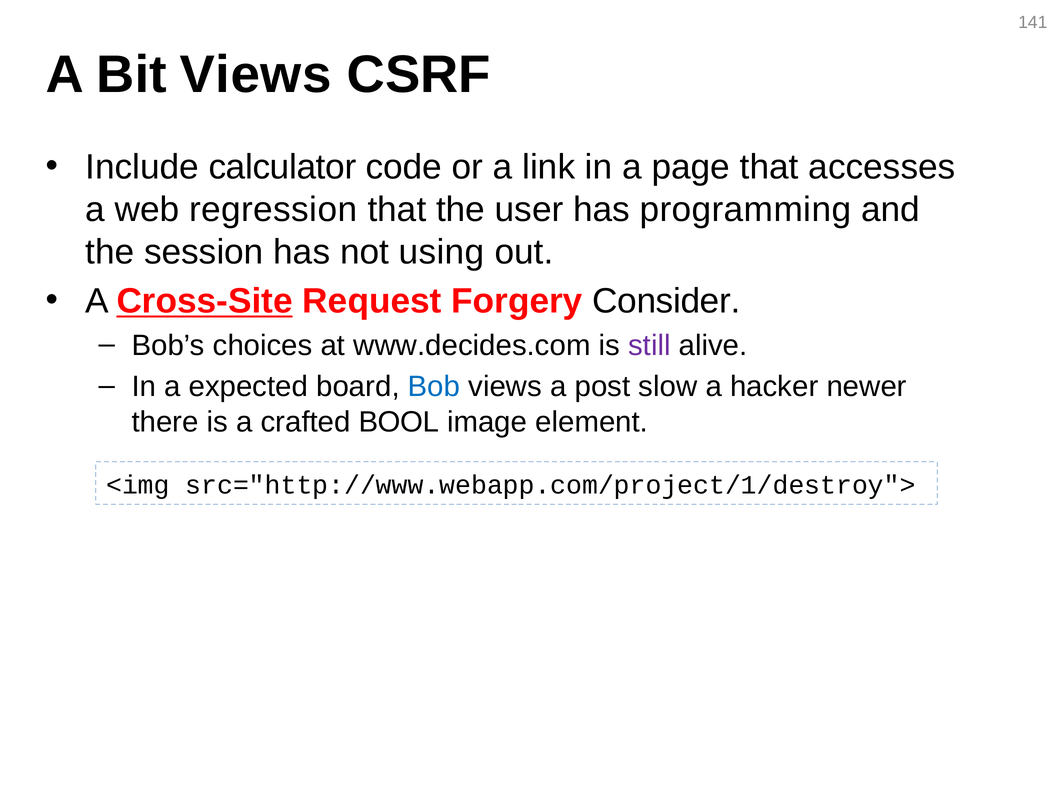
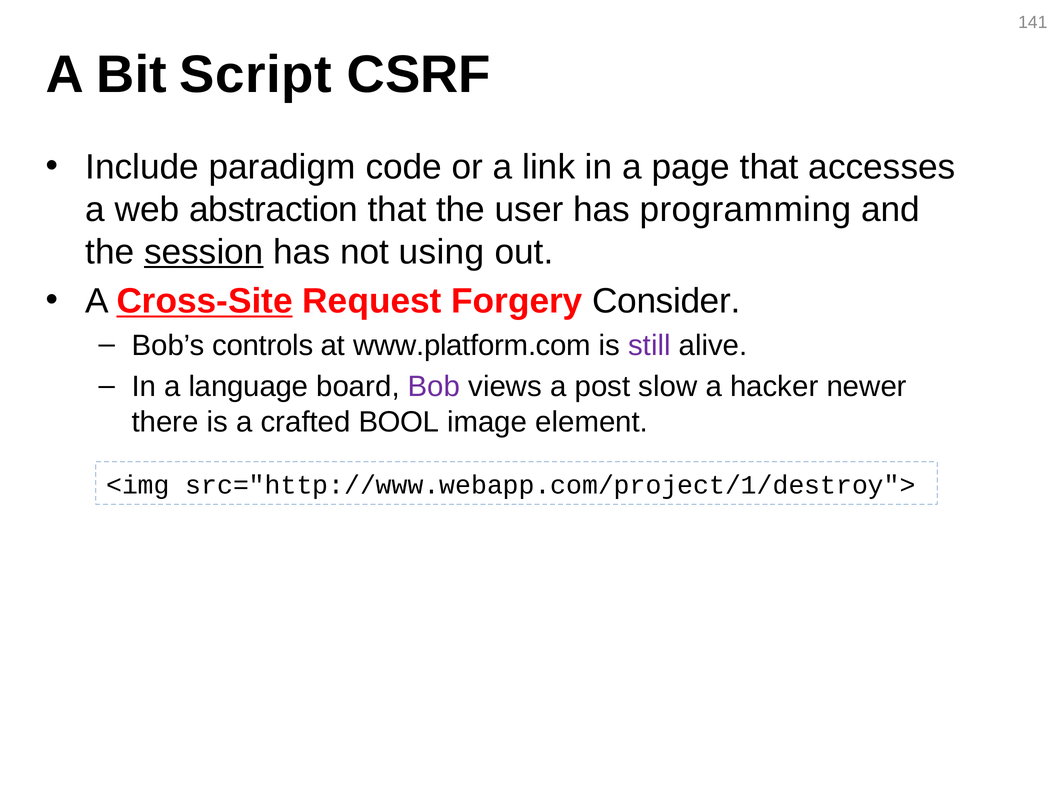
Bit Views: Views -> Script
calculator: calculator -> paradigm
regression: regression -> abstraction
session underline: none -> present
choices: choices -> controls
www.decides.com: www.decides.com -> www.platform.com
expected: expected -> language
Bob colour: blue -> purple
